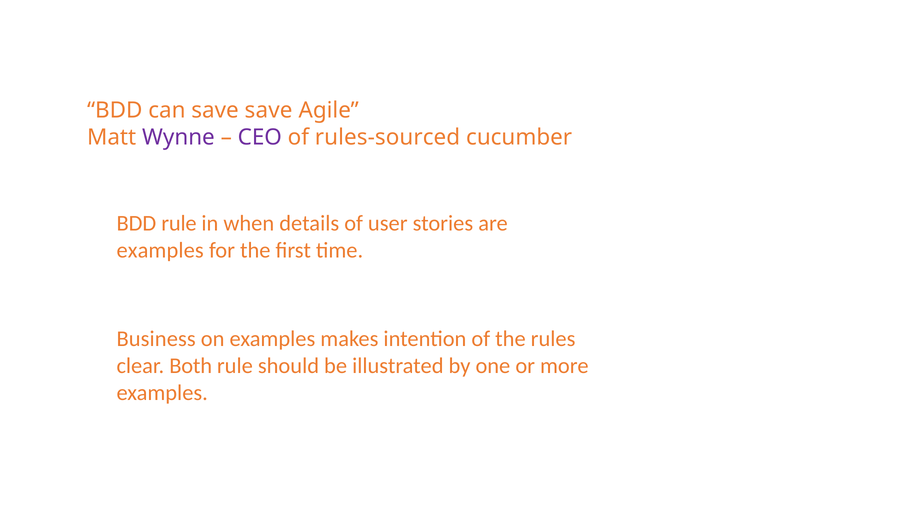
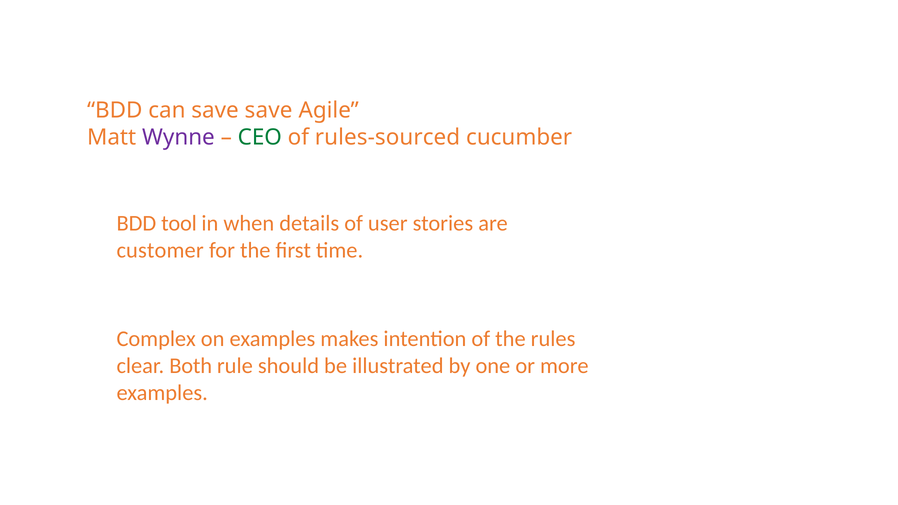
CEO colour: purple -> green
BDD rule: rule -> tool
examples at (160, 250): examples -> customer
Business: Business -> Complex
